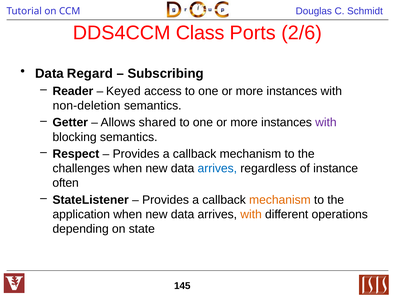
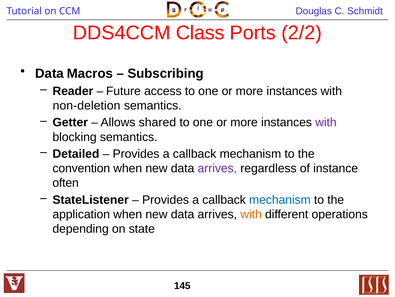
2/6: 2/6 -> 2/2
Regard: Regard -> Macros
Keyed: Keyed -> Future
Respect: Respect -> Detailed
challenges: challenges -> convention
arrives at (217, 168) colour: blue -> purple
mechanism at (280, 199) colour: orange -> blue
